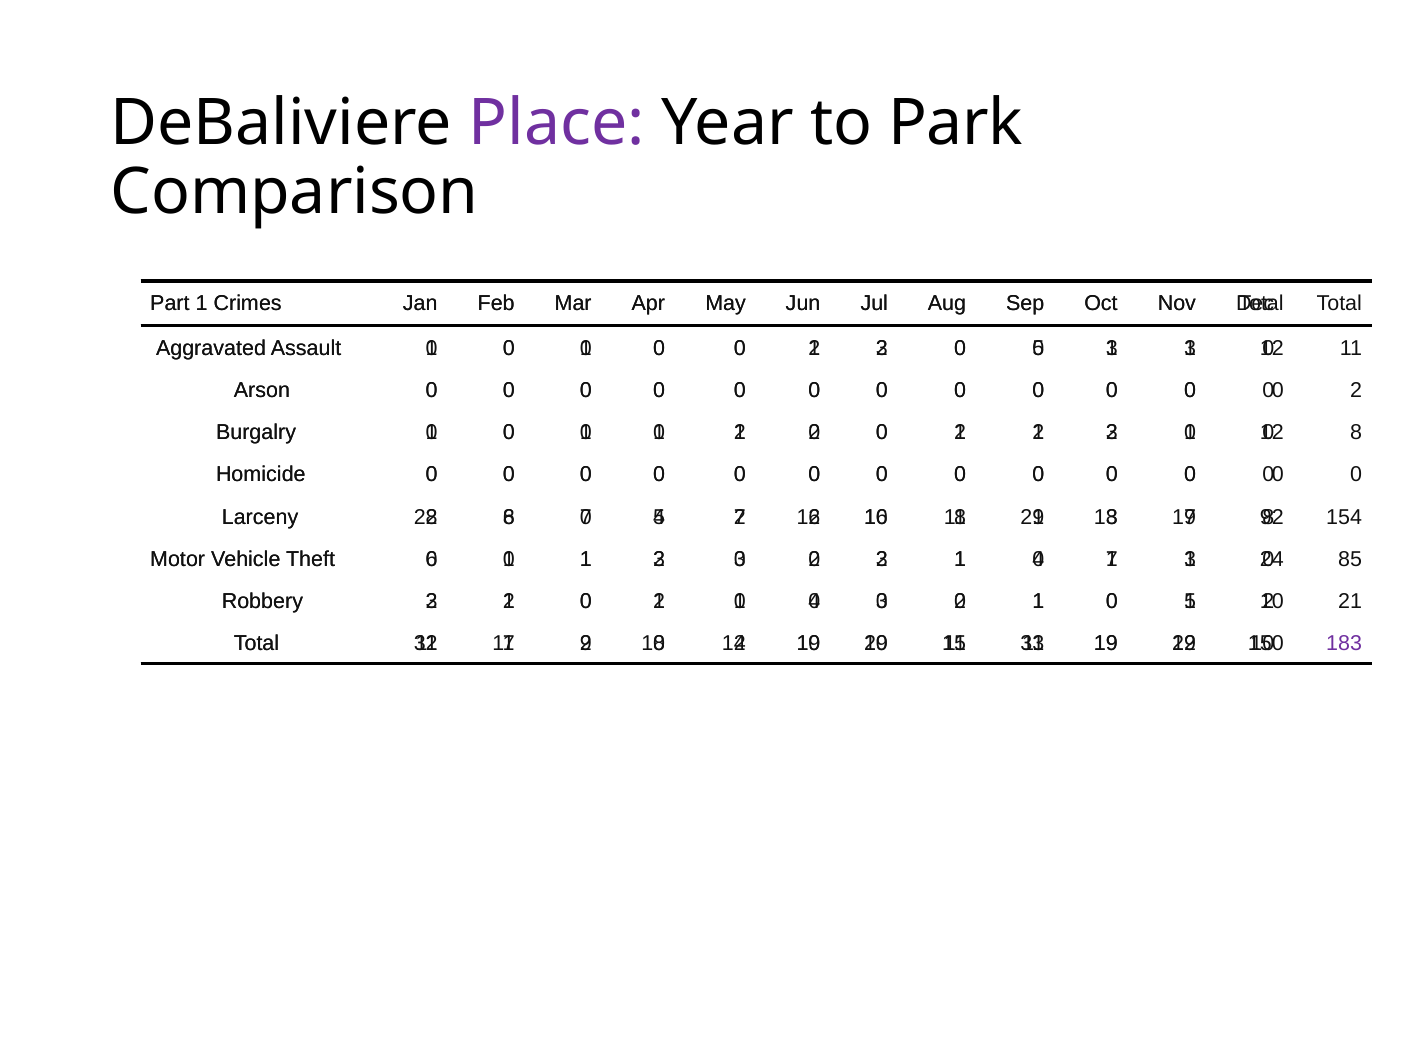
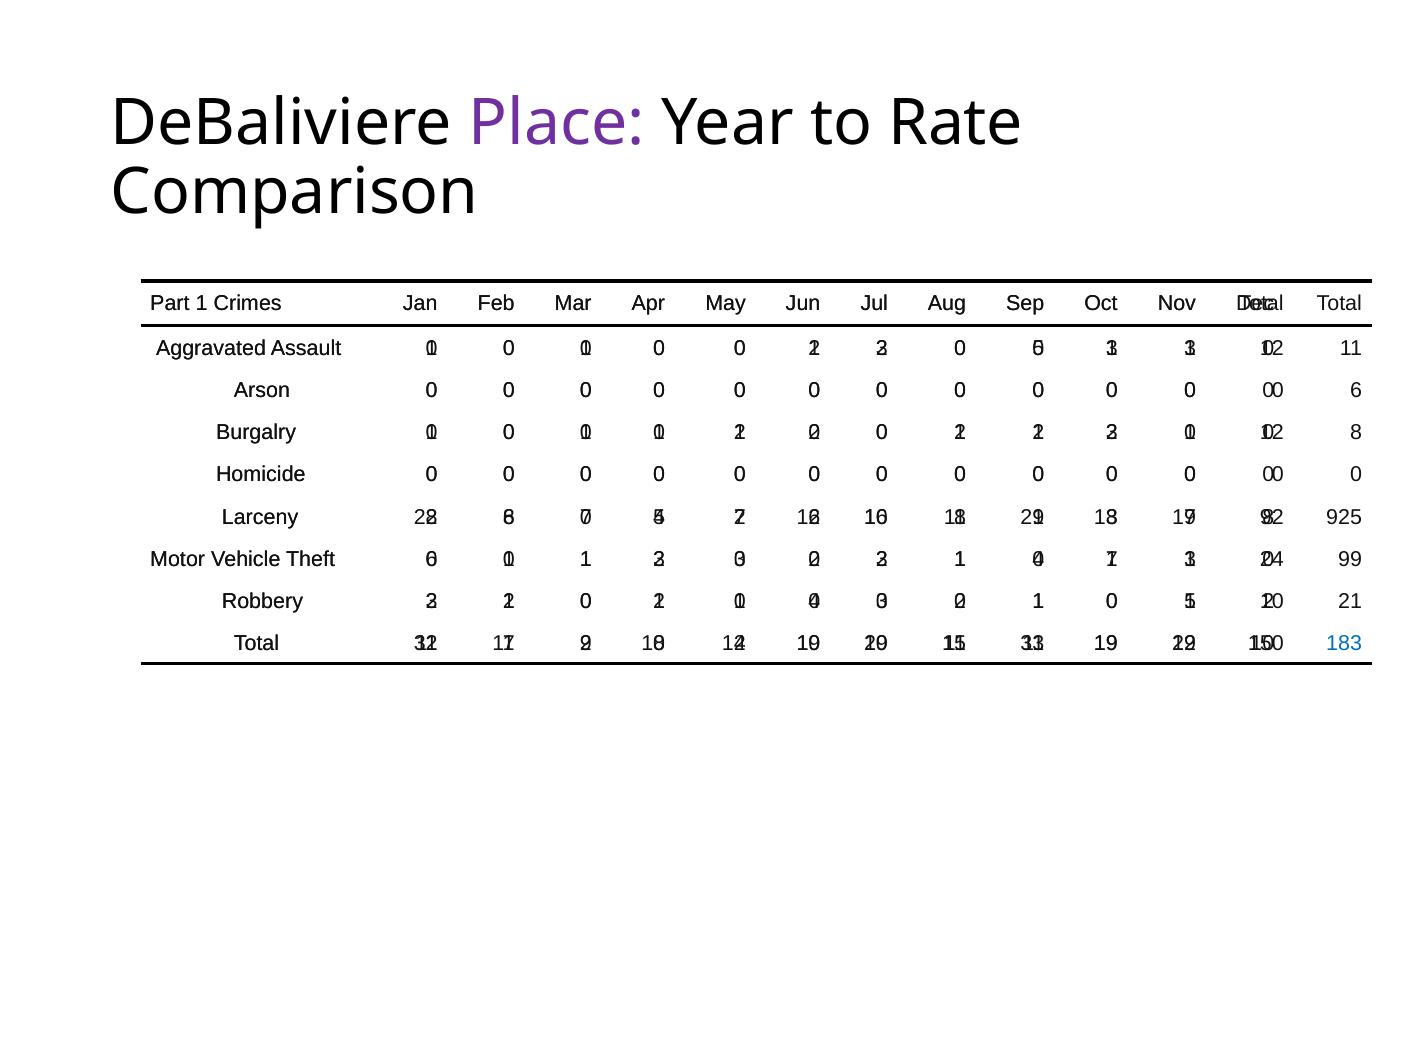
Park: Park -> Rate
2 at (1356, 390): 2 -> 6
154: 154 -> 925
85: 85 -> 99
183 colour: purple -> blue
